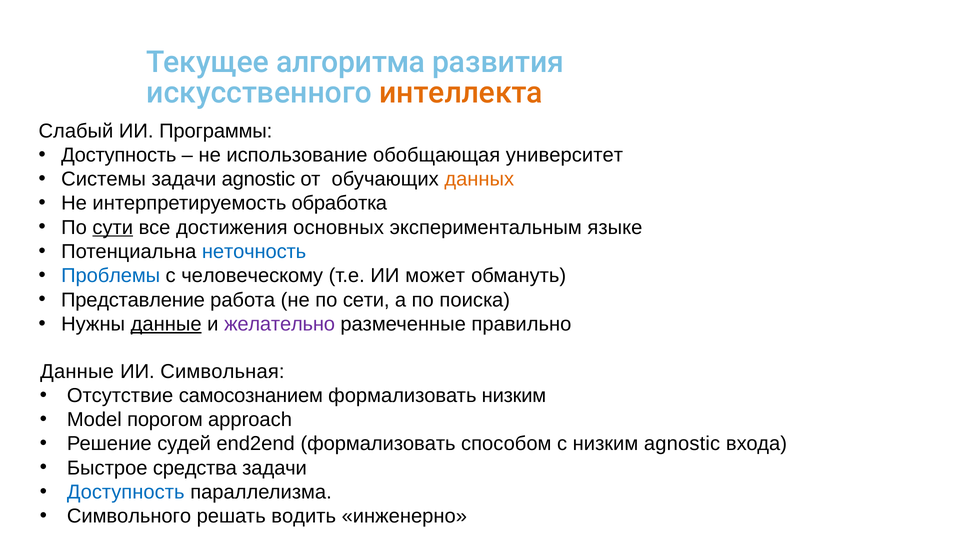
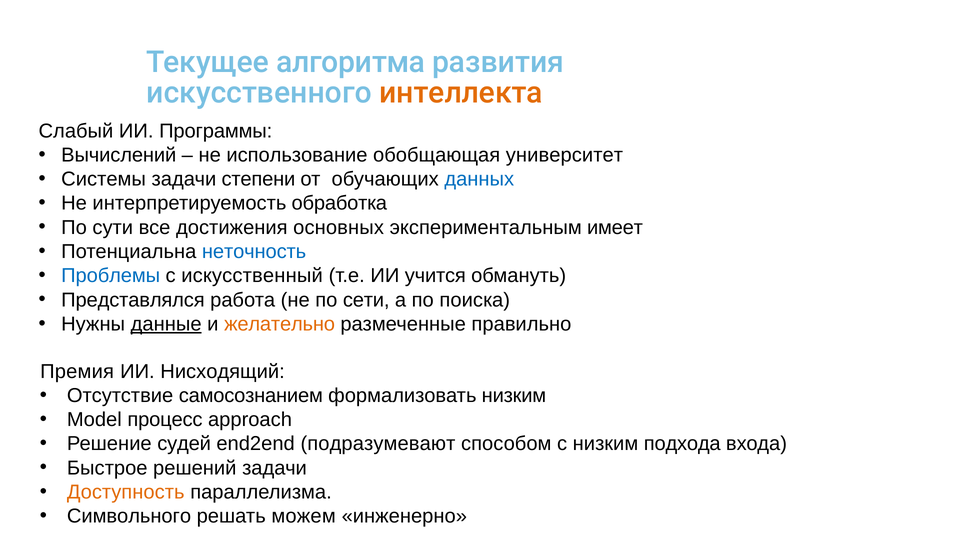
Доступность at (119, 155): Доступность -> Вычислений
задачи agnostic: agnostic -> степени
данных colour: orange -> blue
сути underline: present -> none
языке: языке -> имеет
человеческому: человеческому -> искусственный
может: может -> учится
Представление: Представление -> Представлялся
желательно colour: purple -> orange
Данные at (77, 372): Данные -> Премия
Символьная: Символьная -> Нисходящий
порогом: порогом -> процесс
end2end формализовать: формализовать -> подразумевают
низким agnostic: agnostic -> подхода
средства: средства -> решений
Доступность at (126, 492) colour: blue -> orange
водить: водить -> можем
